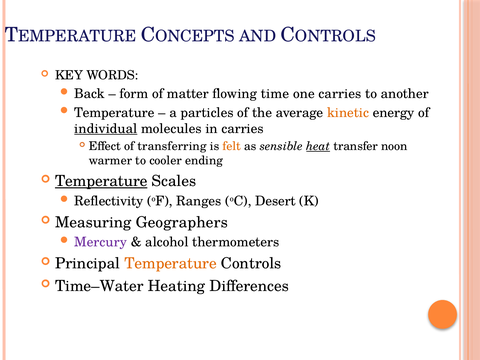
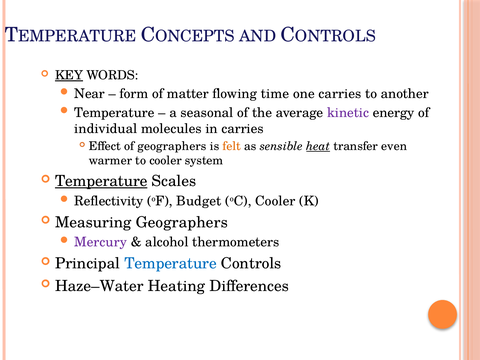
KEY underline: none -> present
Back: Back -> Near
particles: particles -> seasonal
kinetic colour: orange -> purple
individual underline: present -> none
of transferring: transferring -> geographers
noon: noon -> even
ending: ending -> system
Ranges: Ranges -> Budget
oC Desert: Desert -> Cooler
Temperature at (171, 264) colour: orange -> blue
Time–Water: Time–Water -> Haze–Water
